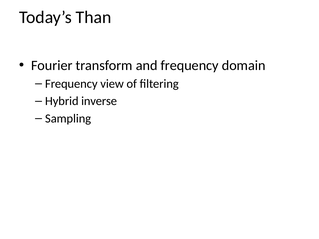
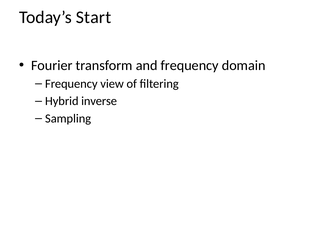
Than: Than -> Start
